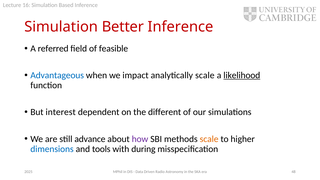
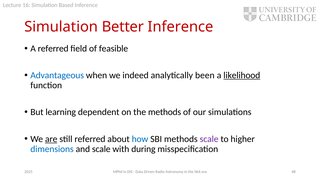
impact: impact -> indeed
analytically scale: scale -> been
interest: interest -> learning
the different: different -> methods
are underline: none -> present
still advance: advance -> referred
how colour: purple -> blue
scale at (209, 139) colour: orange -> purple
and tools: tools -> scale
